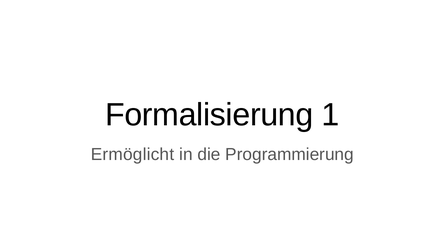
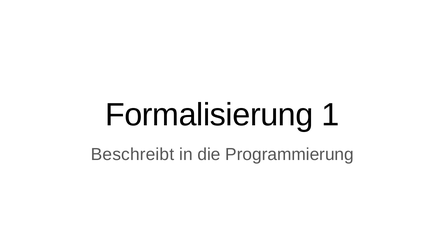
Ermöglicht: Ermöglicht -> Beschreibt
